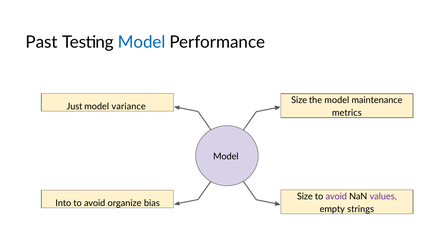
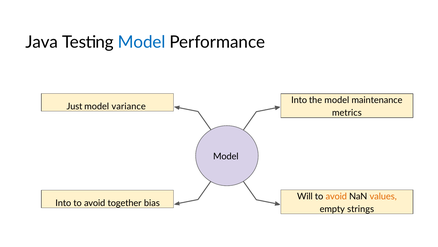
Past: Past -> Java
Size at (299, 100): Size -> Into
Size at (305, 196): Size -> Will
avoid at (336, 196) colour: purple -> orange
values colour: purple -> orange
organize: organize -> together
